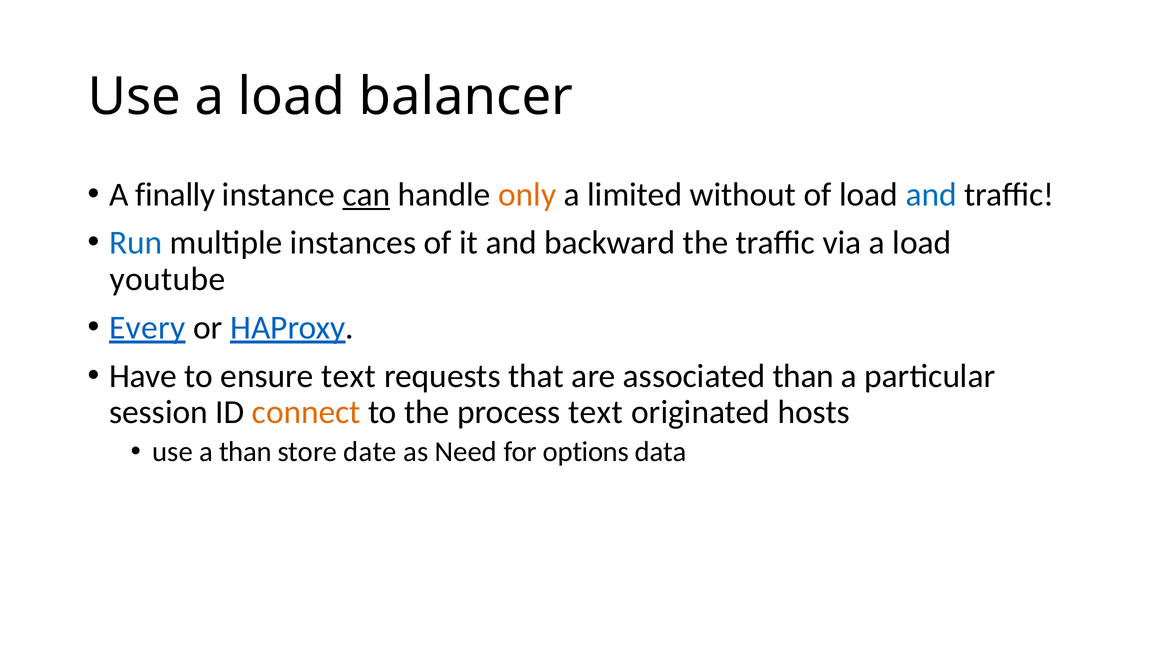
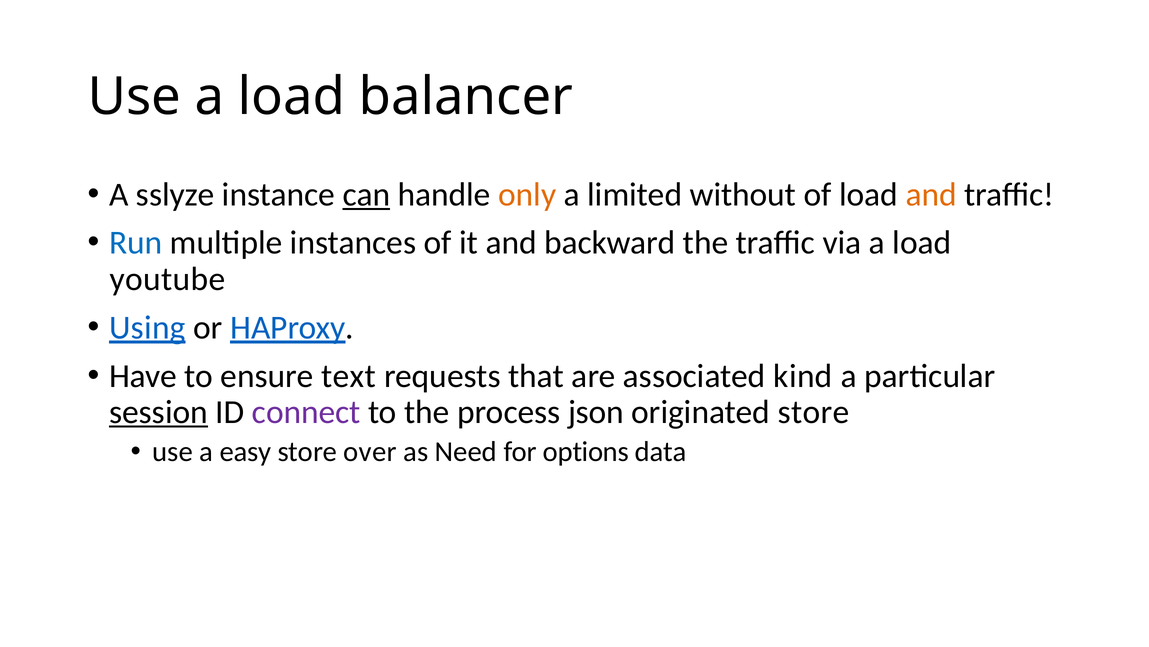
finally: finally -> sslyze
and at (931, 194) colour: blue -> orange
Every: Every -> Using
associated than: than -> kind
session underline: none -> present
connect colour: orange -> purple
process text: text -> json
originated hosts: hosts -> store
a than: than -> easy
date: date -> over
